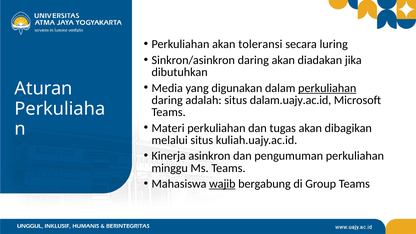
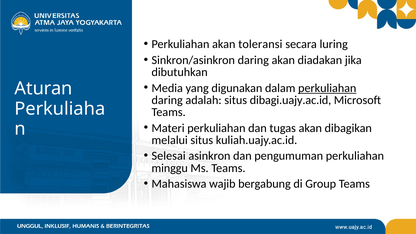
dalam.uajy.ac.id: dalam.uajy.ac.id -> dibagi.uajy.ac.id
Kinerja: Kinerja -> Selesai
wajib underline: present -> none
